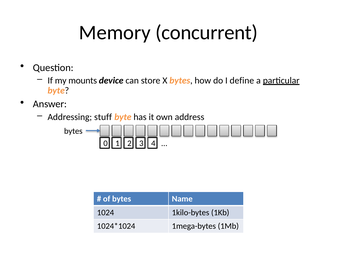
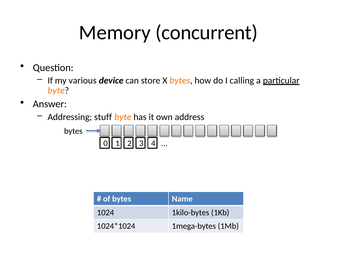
mounts: mounts -> various
define: define -> calling
